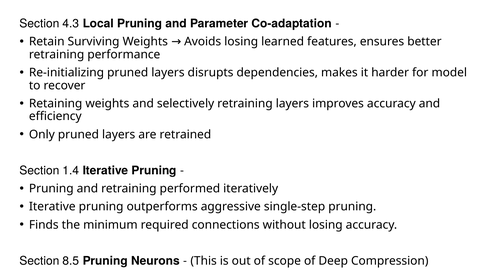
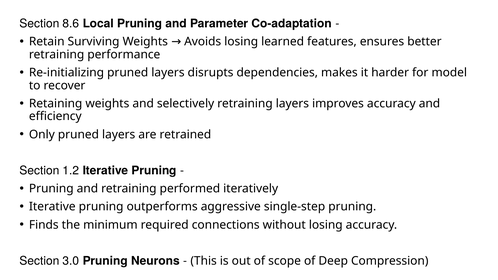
4.3: 4.3 -> 8.6
1.4: 1.4 -> 1.2
8.5: 8.5 -> 3.0
